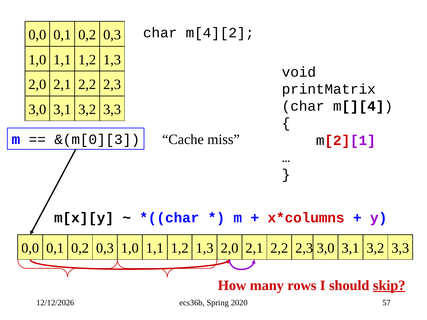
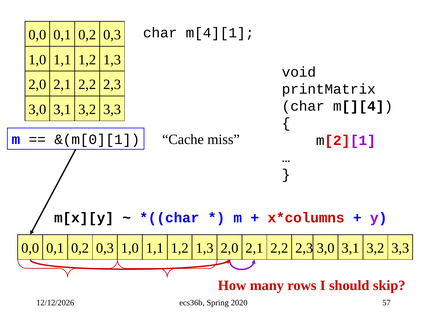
m[4][2: m[4][2 -> m[4][1
&(m[0][3: &(m[0][3 -> &(m[0][1
skip underline: present -> none
